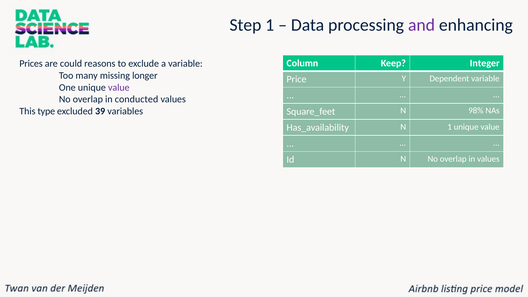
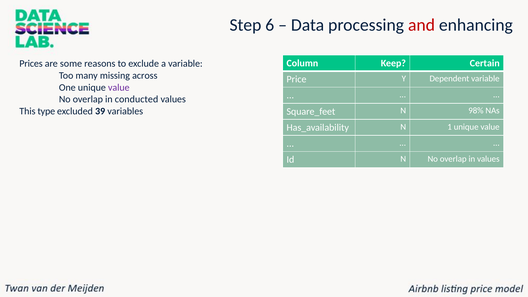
Step 1: 1 -> 6
and colour: purple -> red
Integer: Integer -> Certain
could: could -> some
longer: longer -> across
